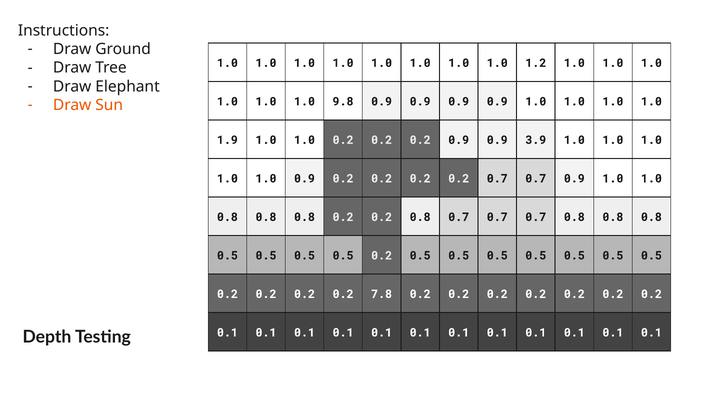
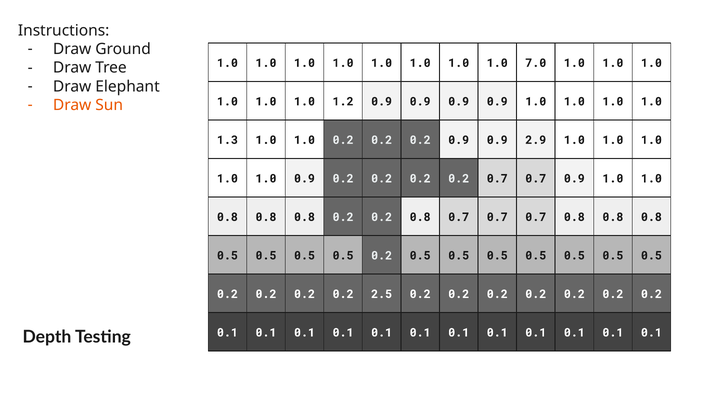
1.2: 1.2 -> 7.0
9.8: 9.8 -> 1.2
1.9: 1.9 -> 1.3
3.9: 3.9 -> 2.9
7.8: 7.8 -> 2.5
